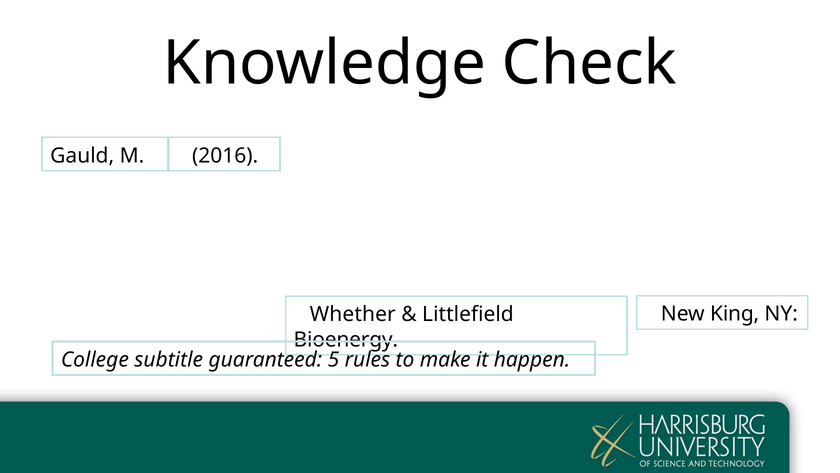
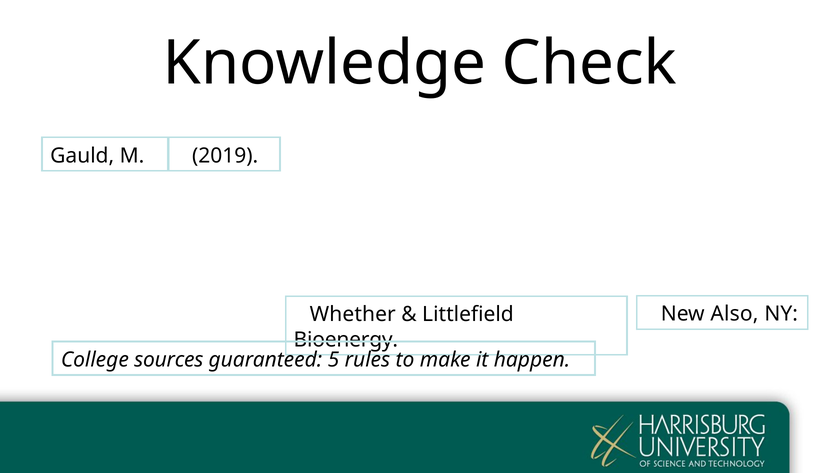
2016: 2016 -> 2019
King: King -> Also
subtitle: subtitle -> sources
